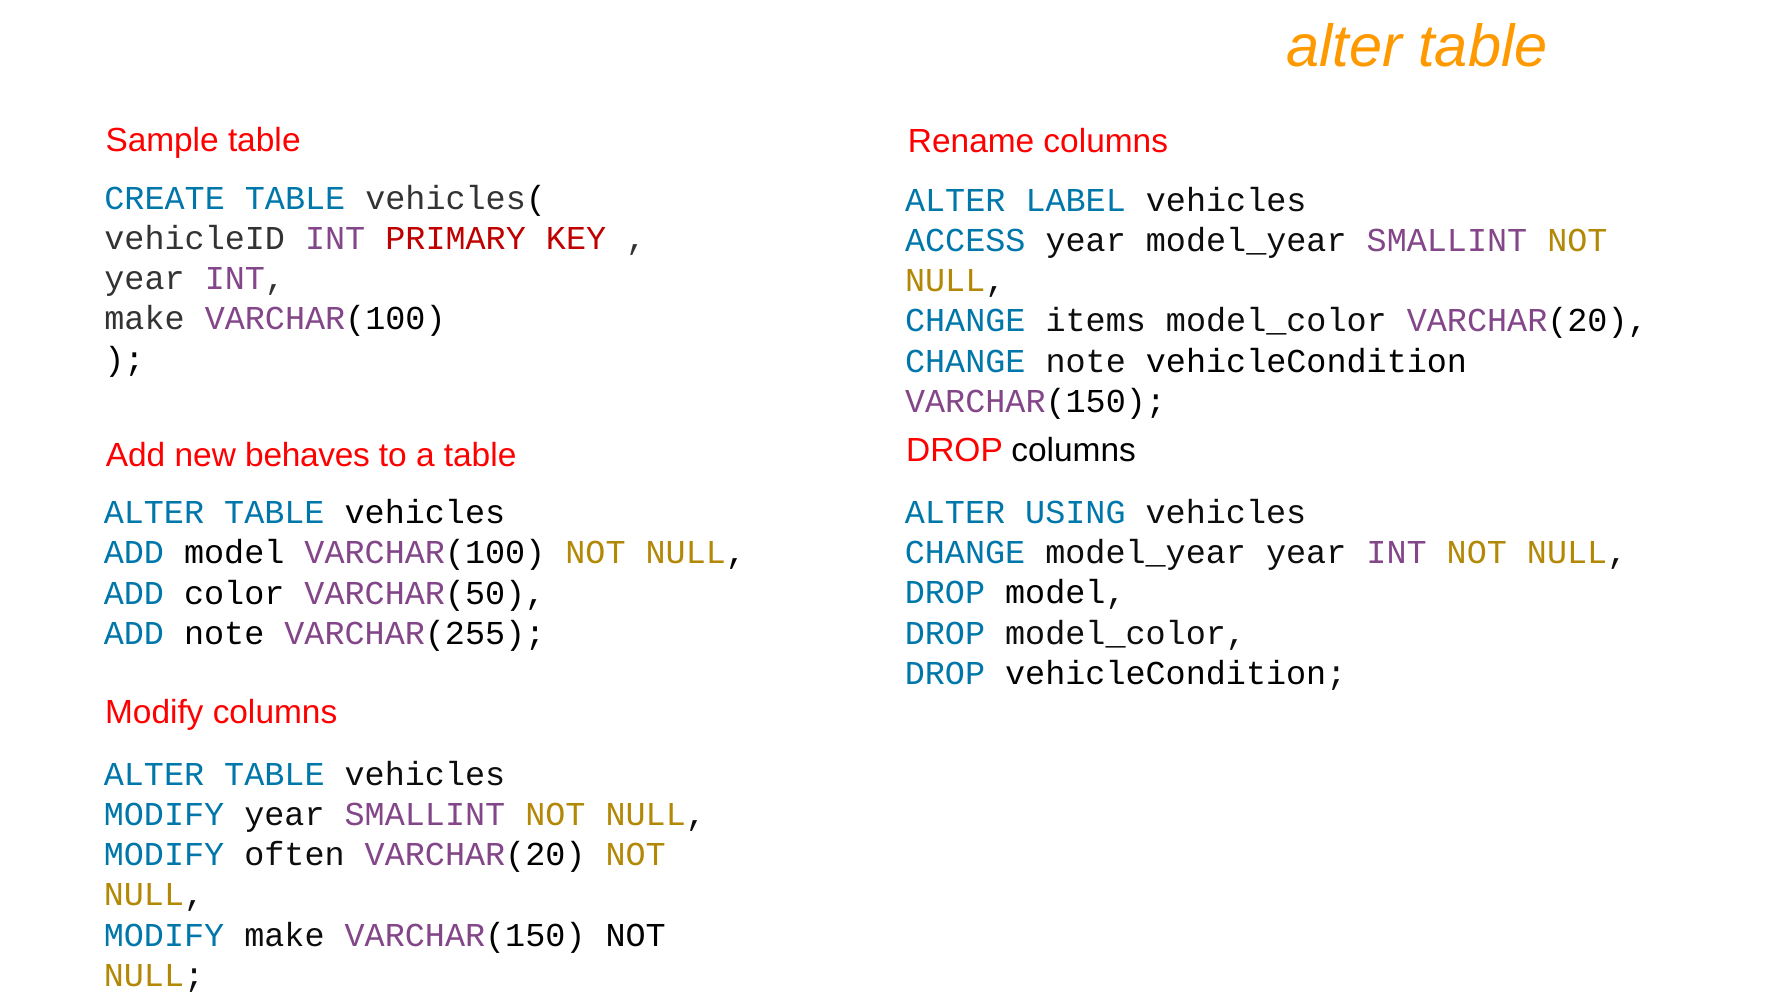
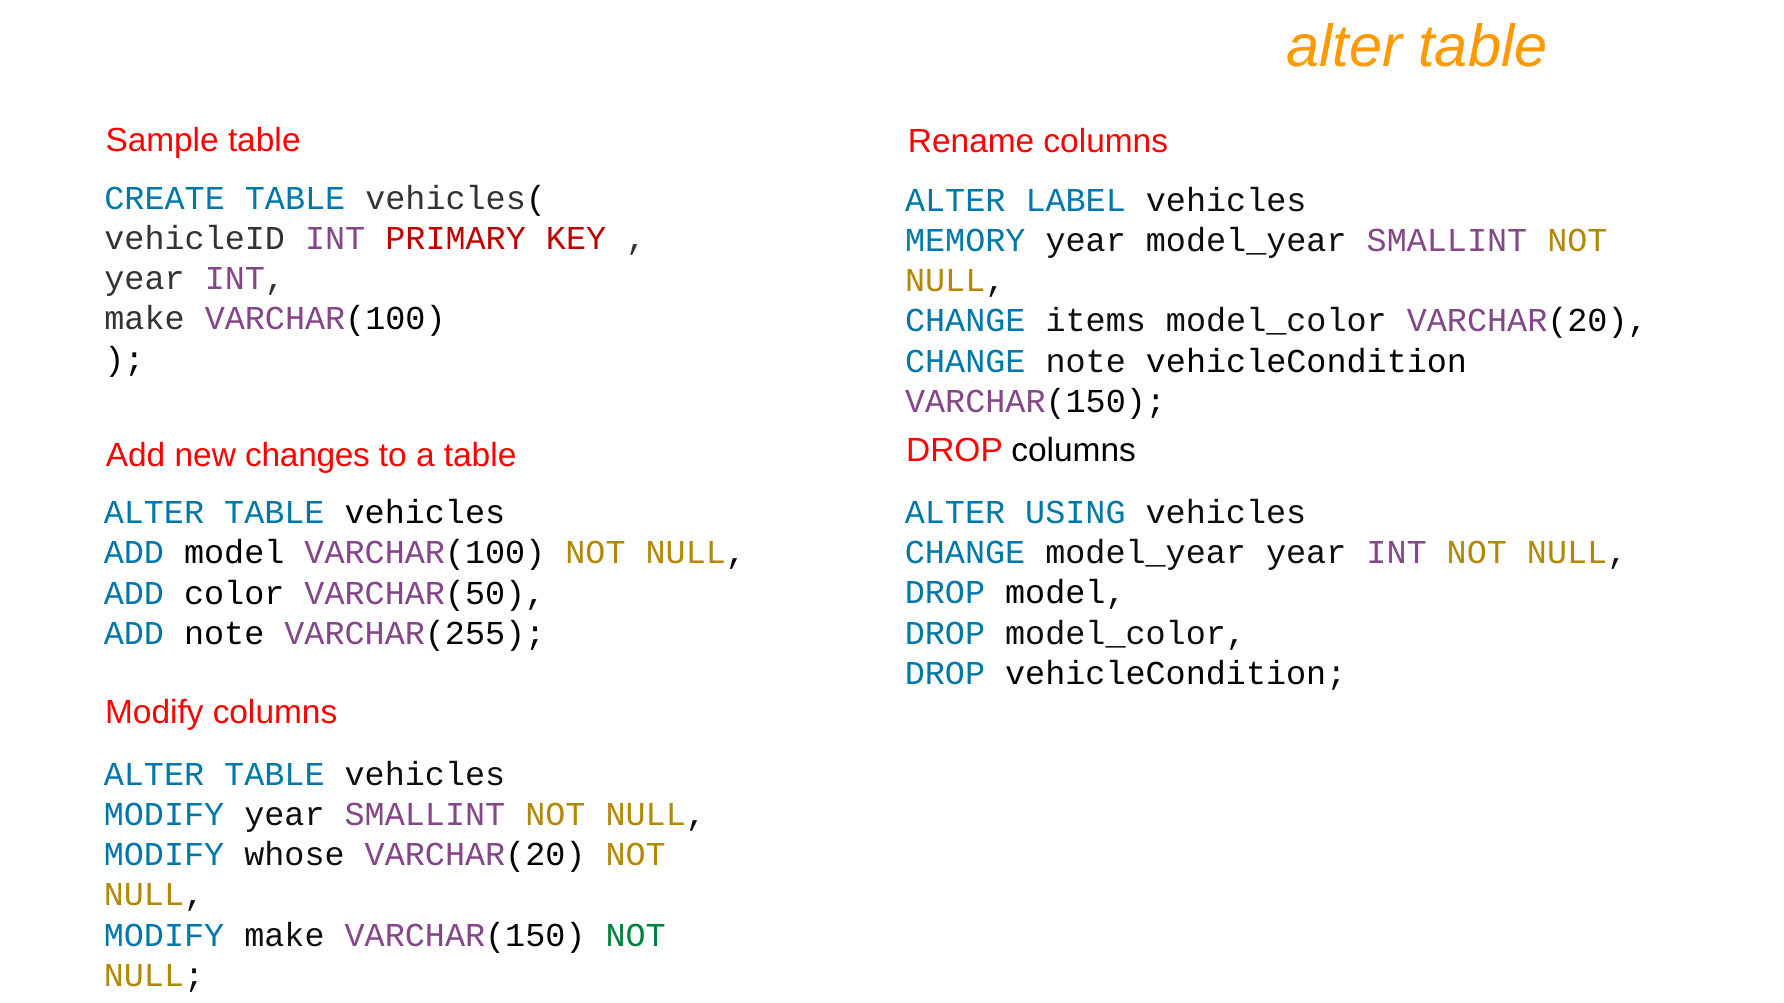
ACCESS: ACCESS -> MEMORY
behaves: behaves -> changes
often: often -> whose
NOT at (636, 936) colour: black -> green
